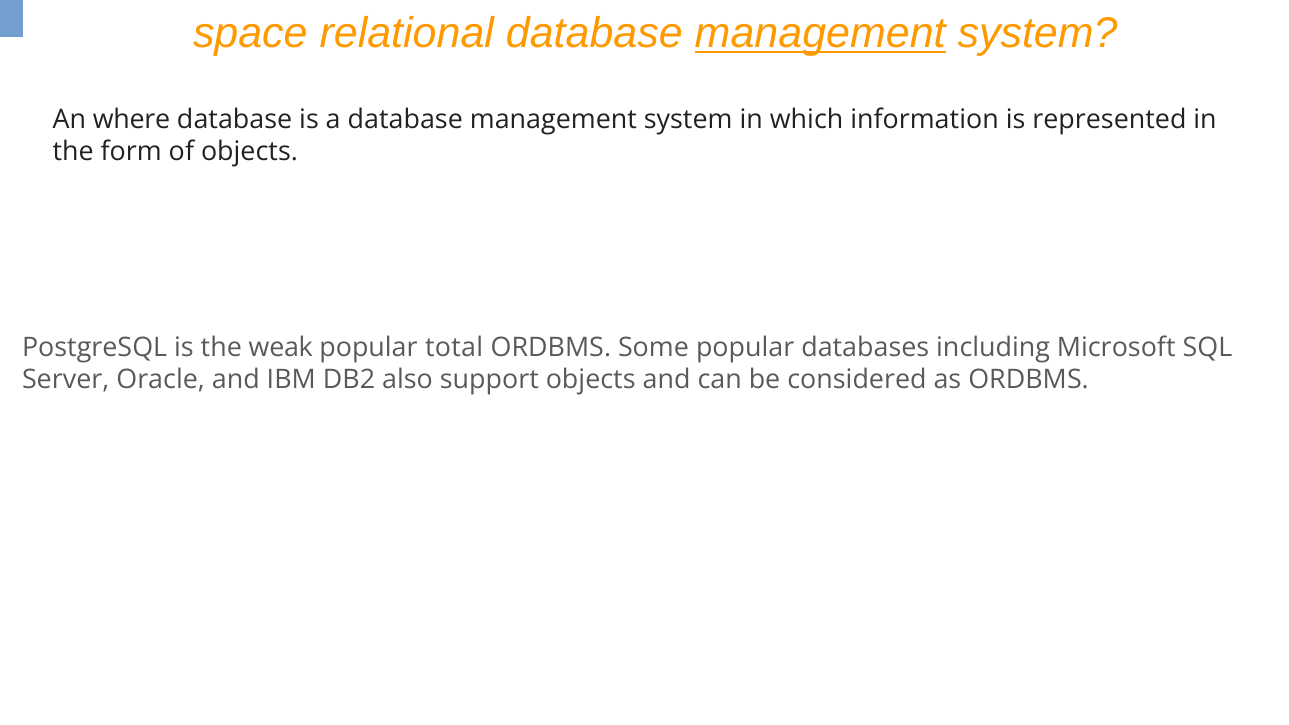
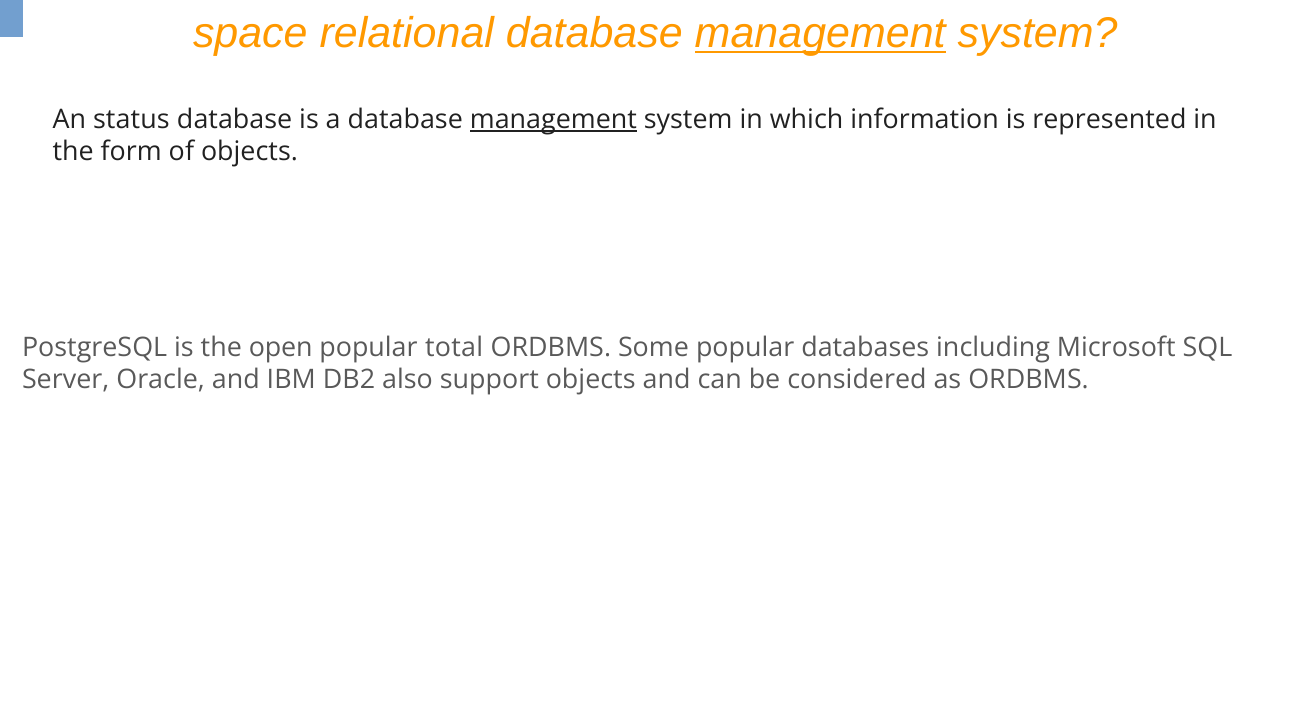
where: where -> status
management at (553, 119) underline: none -> present
weak: weak -> open
